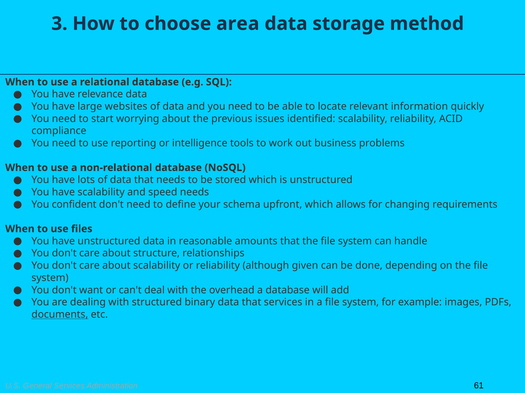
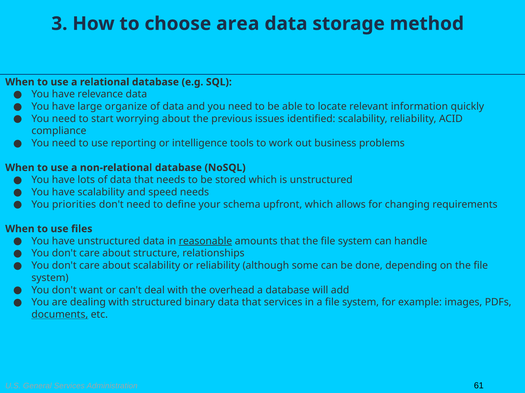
websites: websites -> organize
confident: confident -> priorities
reasonable underline: none -> present
given: given -> some
